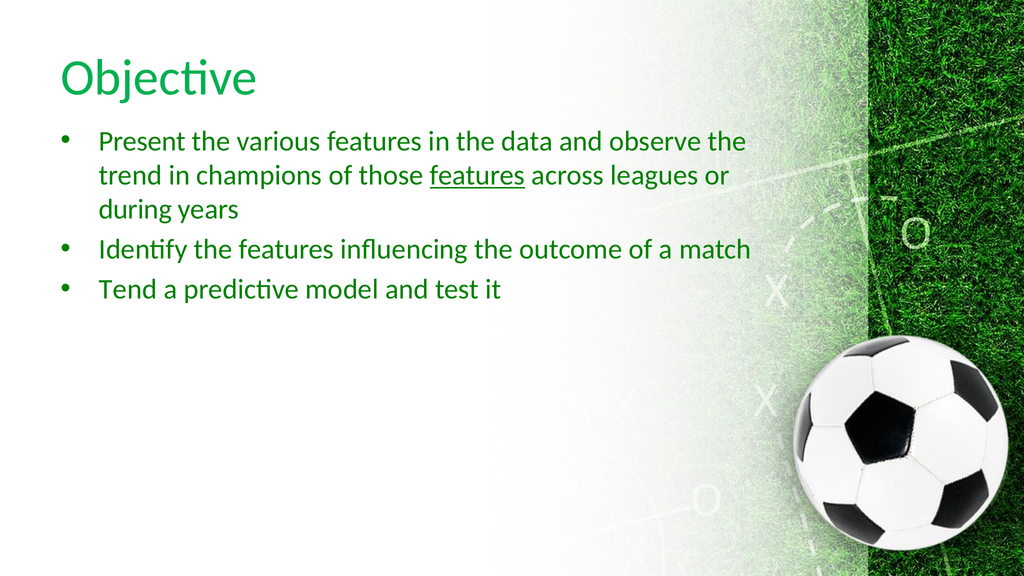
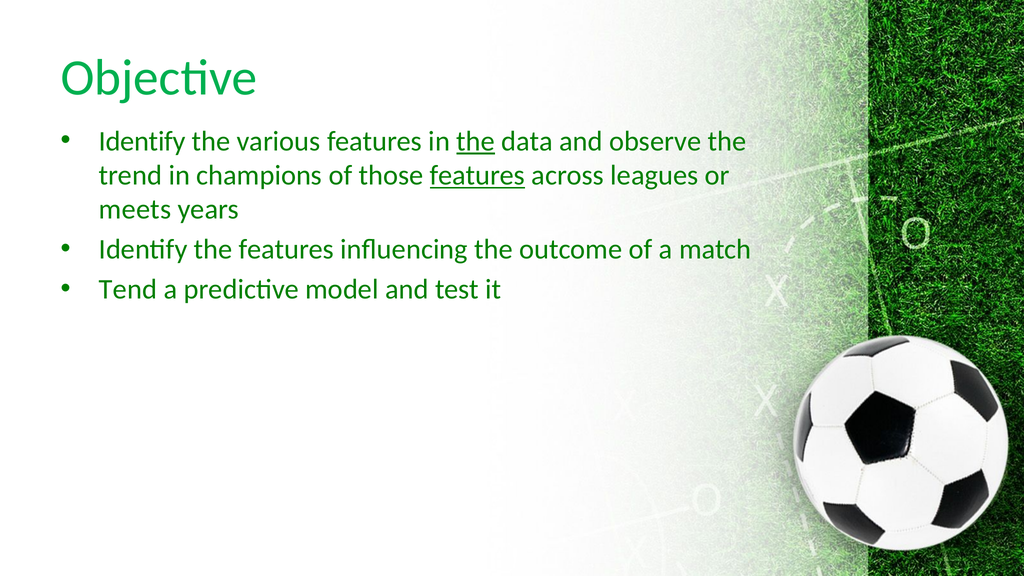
Present at (142, 141): Present -> Identify
the at (476, 141) underline: none -> present
during: during -> meets
